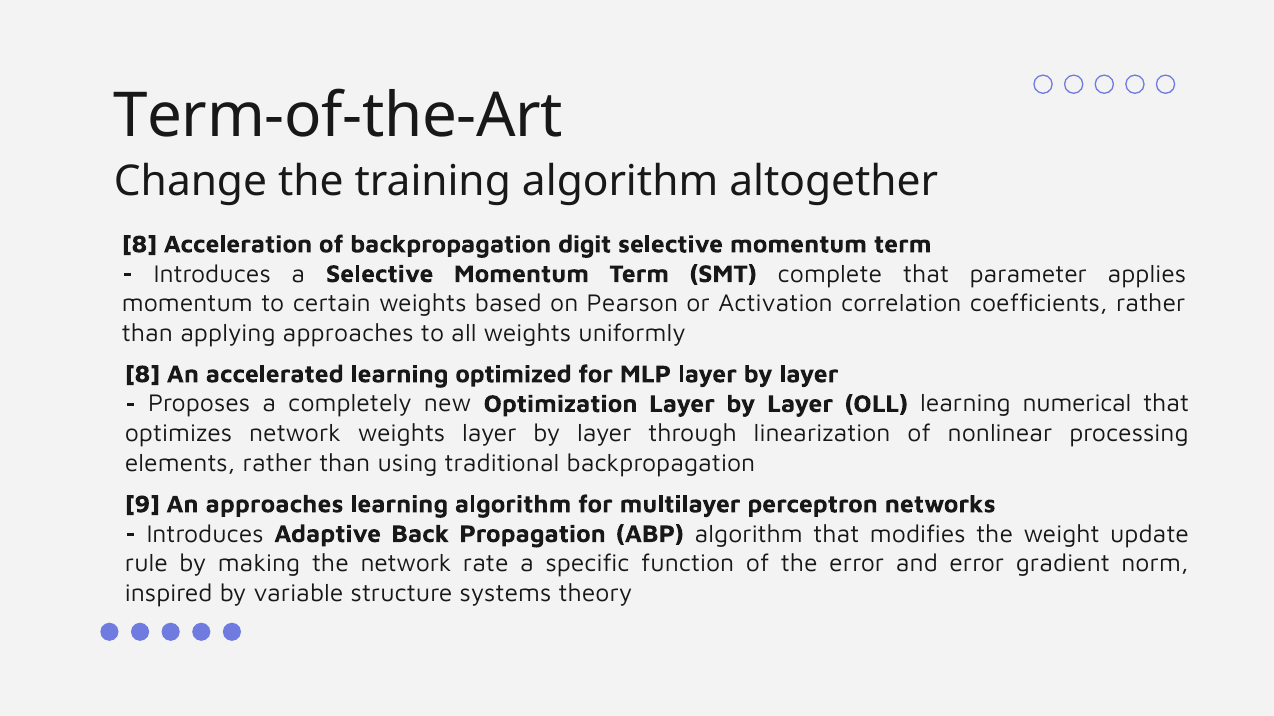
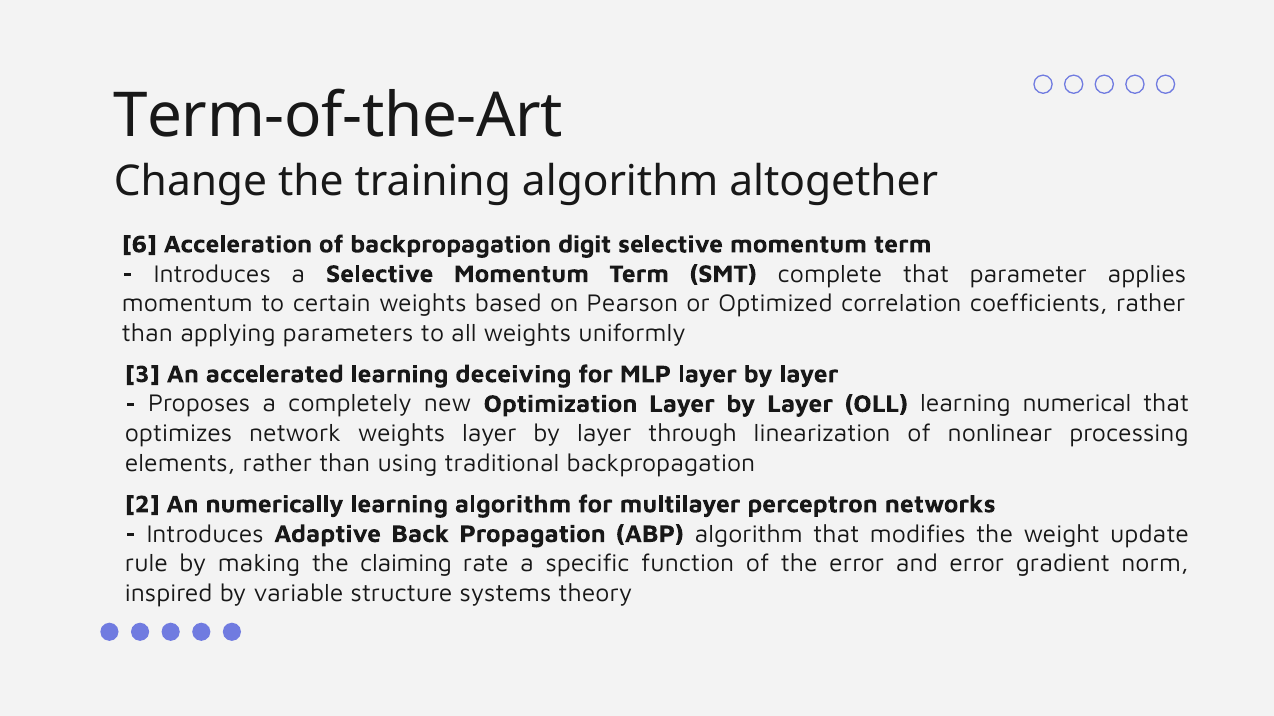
8 at (139, 244): 8 -> 6
Activation: Activation -> Optimized
applying approaches: approaches -> parameters
8 at (142, 374): 8 -> 3
optimized: optimized -> deceiving
9: 9 -> 2
An approaches: approaches -> numerically
the network: network -> claiming
